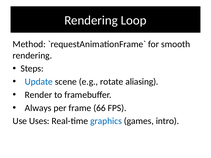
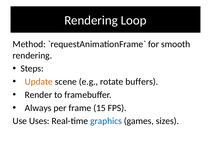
Update colour: blue -> orange
aliasing: aliasing -> buffers
66: 66 -> 15
intro: intro -> sizes
